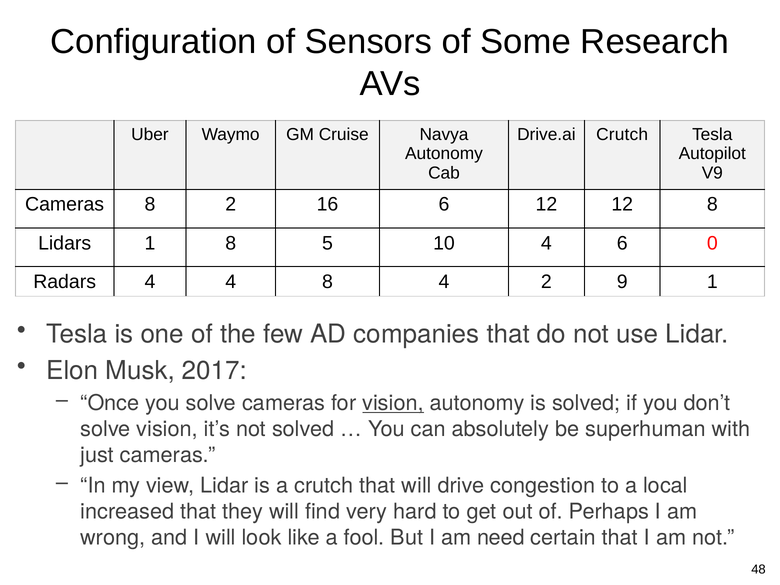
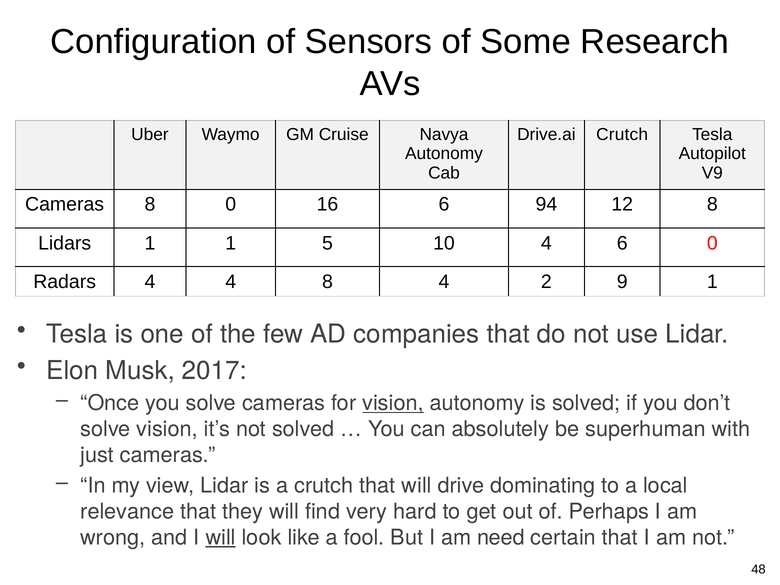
8 2: 2 -> 0
6 12: 12 -> 94
1 8: 8 -> 1
congestion: congestion -> dominating
increased: increased -> relevance
will at (221, 538) underline: none -> present
